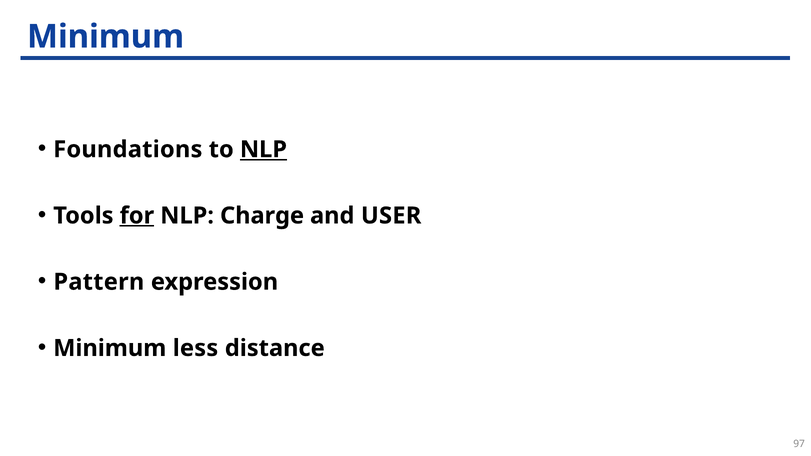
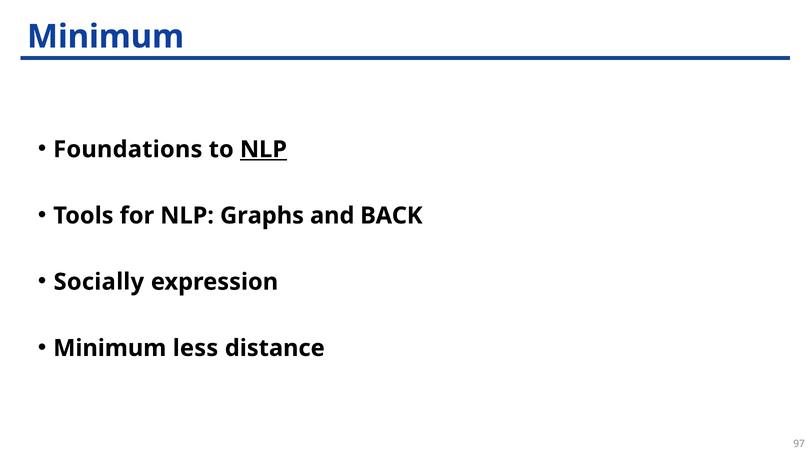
for underline: present -> none
Charge: Charge -> Graphs
USER: USER -> BACK
Pattern: Pattern -> Socially
